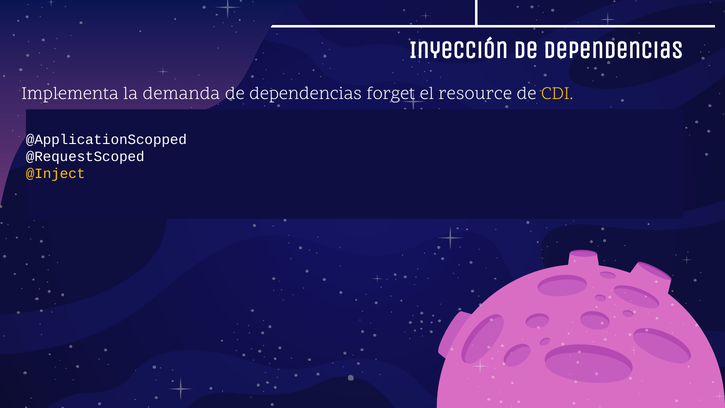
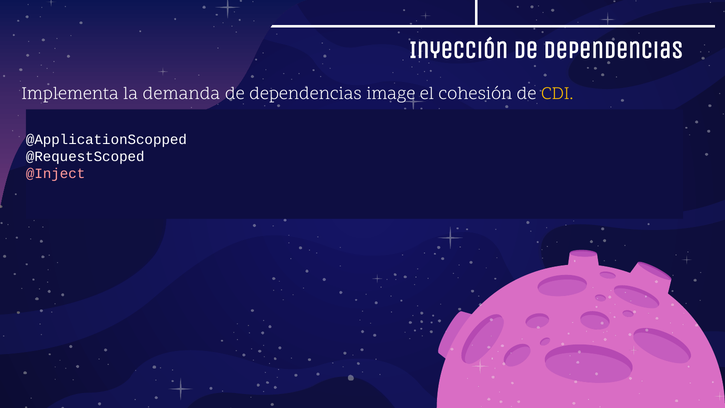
forget: forget -> image
resource: resource -> cohesión
@Inject colour: yellow -> pink
